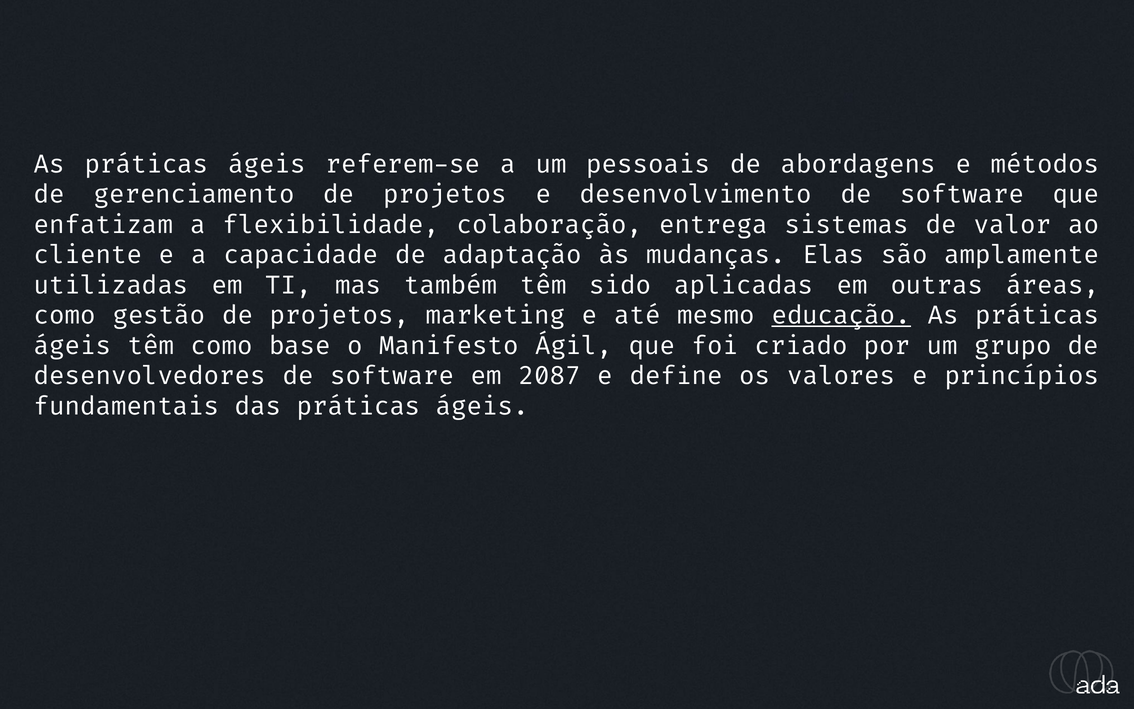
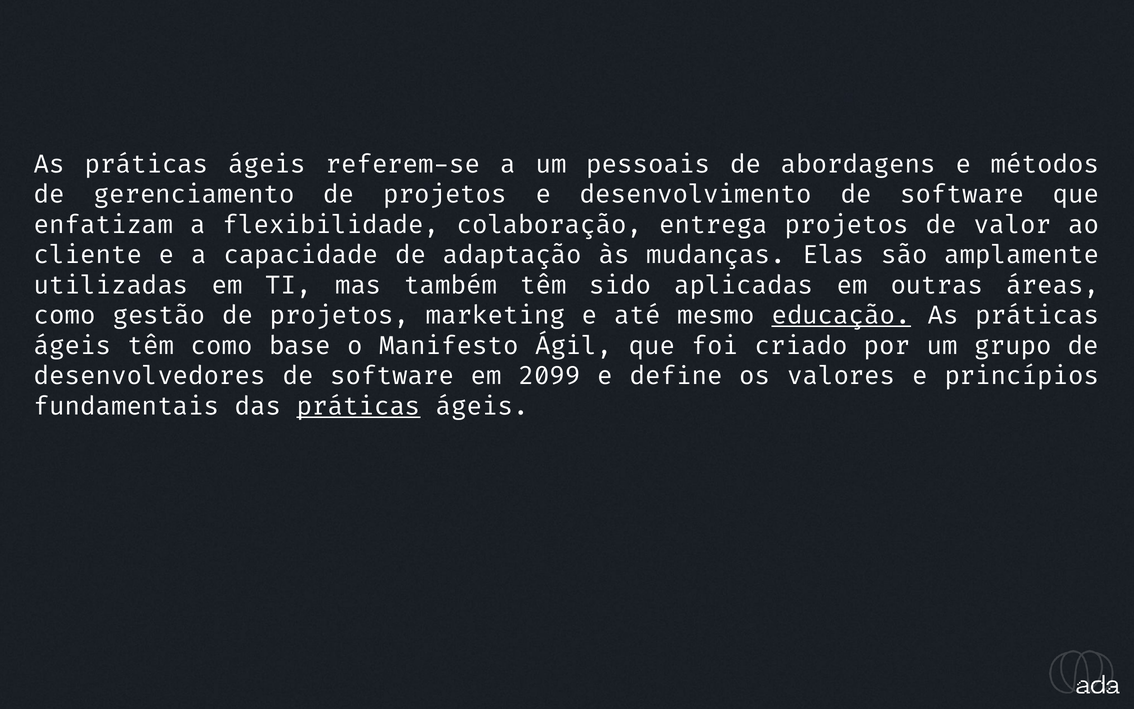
entrega sistemas: sistemas -> projetos
2087: 2087 -> 2099
práticas at (359, 406) underline: none -> present
